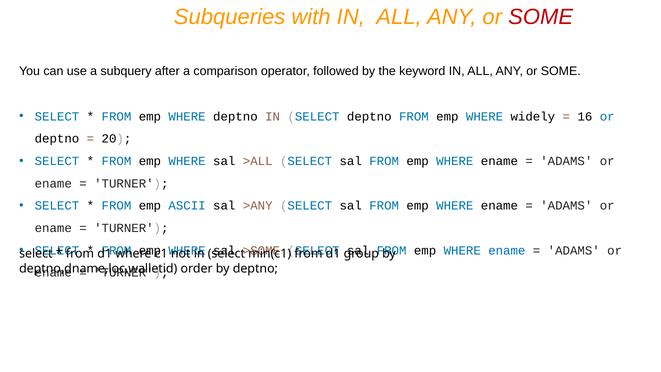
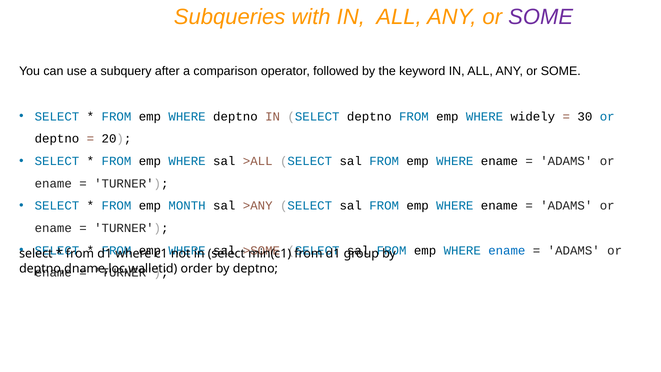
SOME at (541, 17) colour: red -> purple
16: 16 -> 30
ASCII: ASCII -> MONTH
